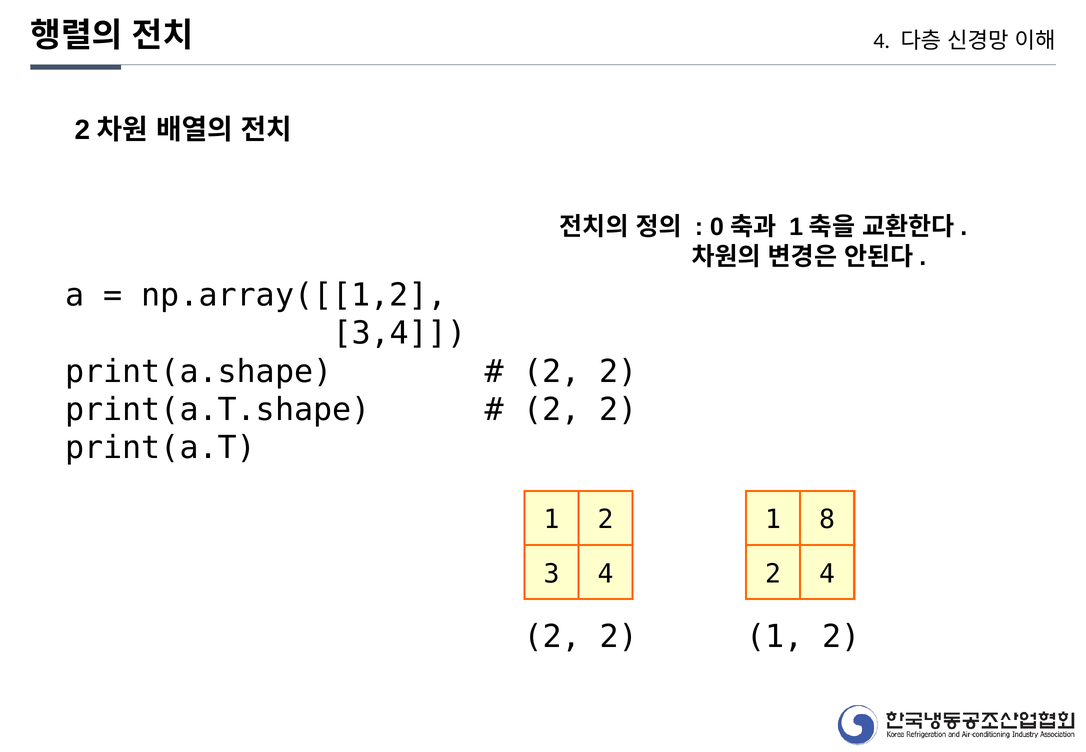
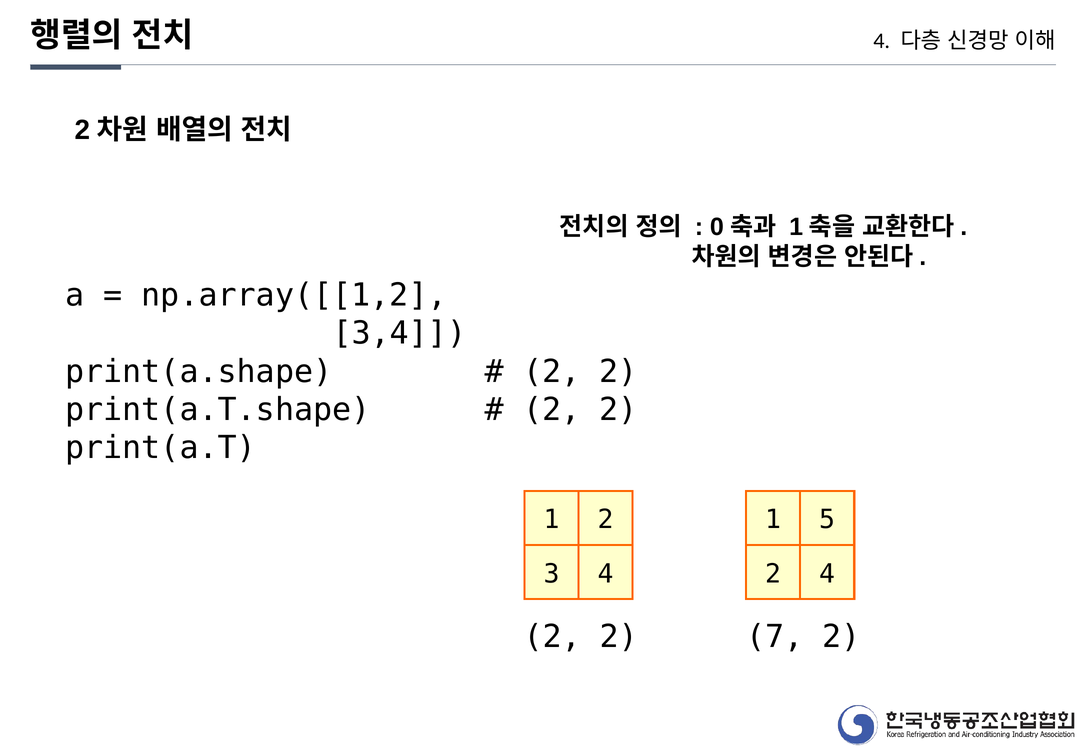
8: 8 -> 5
1 at (775, 637): 1 -> 7
